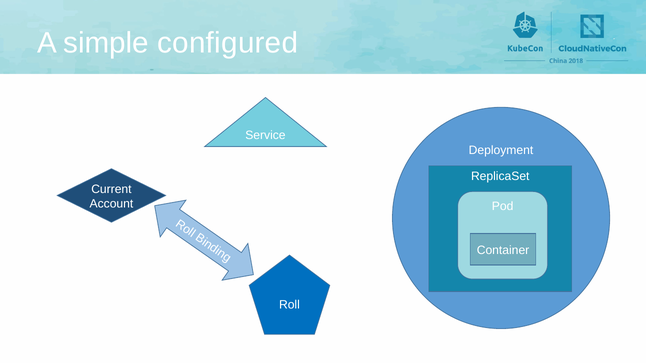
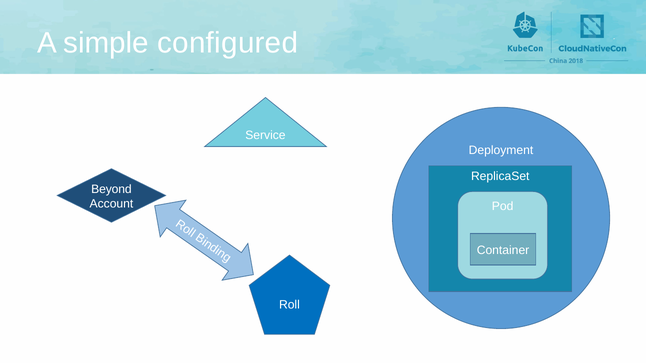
Current: Current -> Beyond
